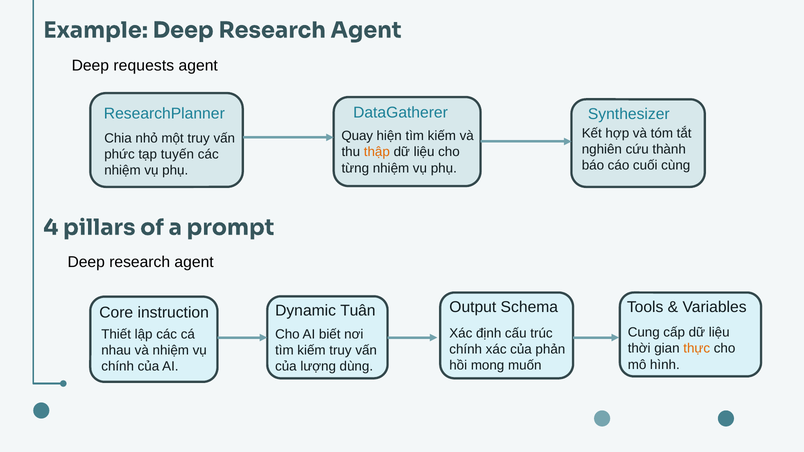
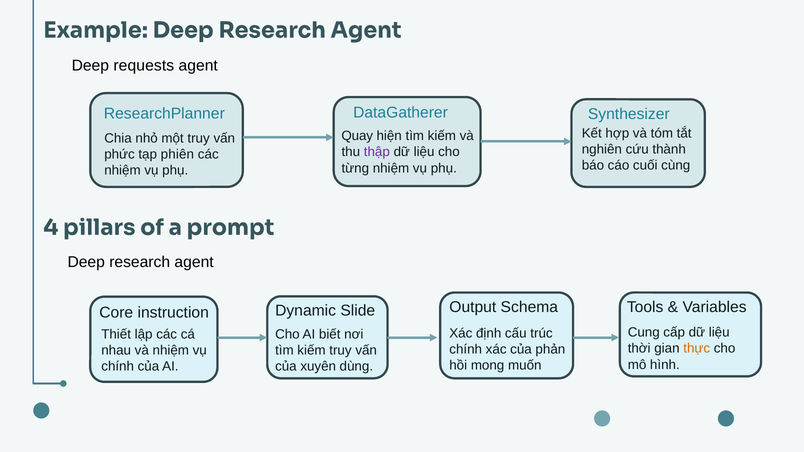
thập colour: orange -> purple
tuyến: tuyến -> phiên
Tuân: Tuân -> Slide
lượng: lượng -> xuyên
